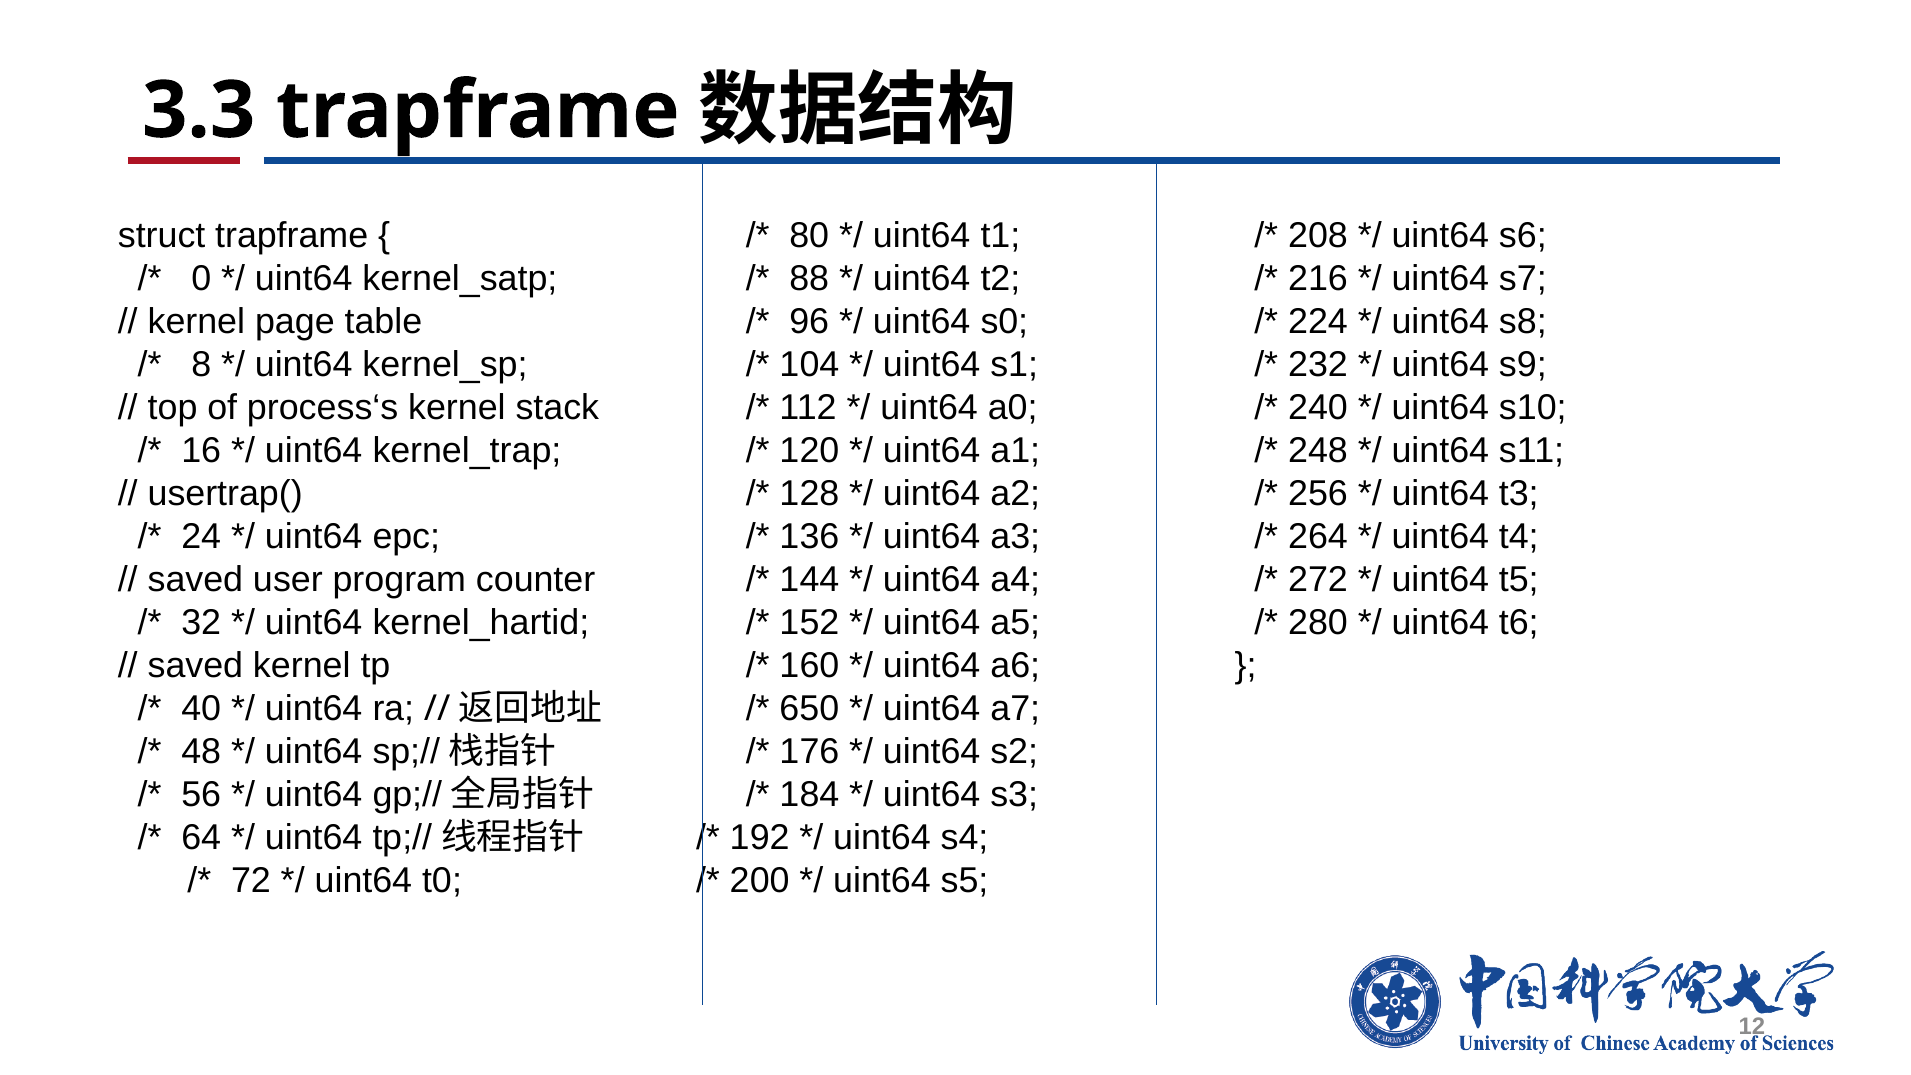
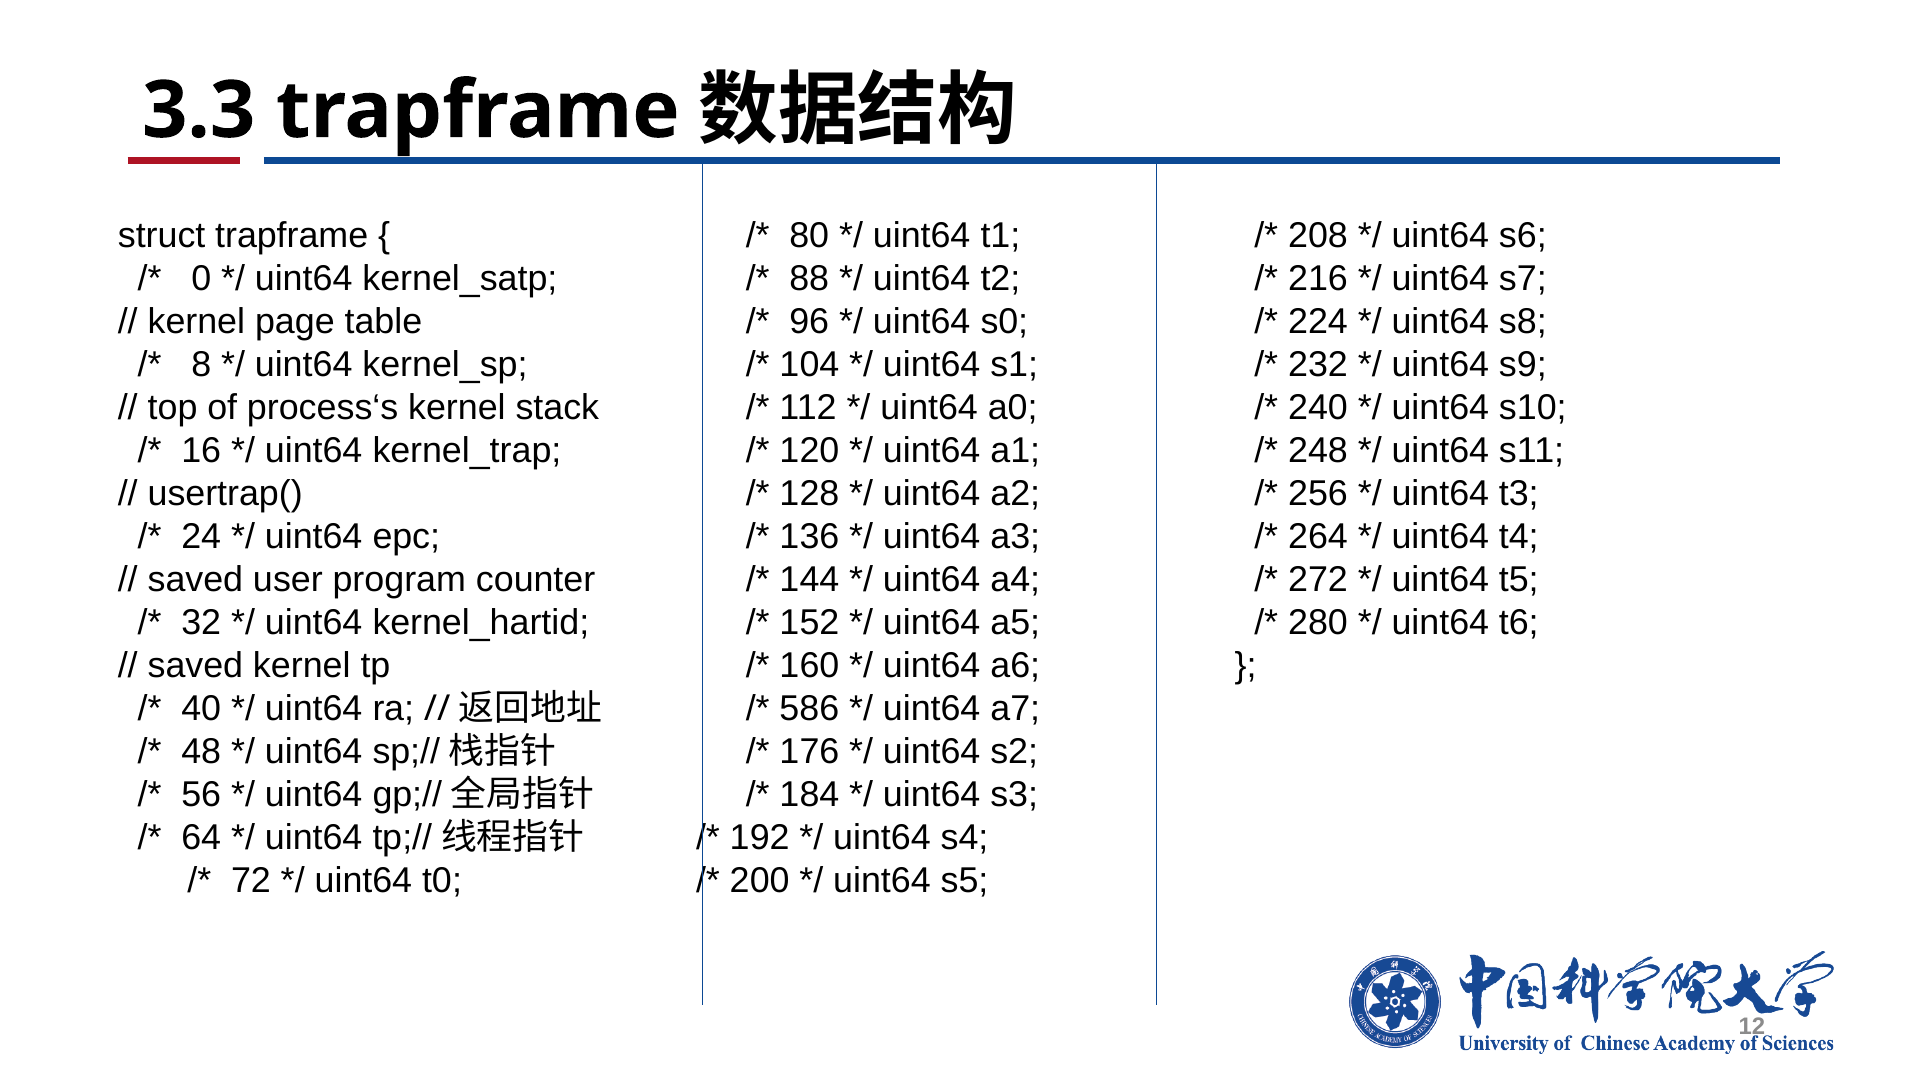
650: 650 -> 586
